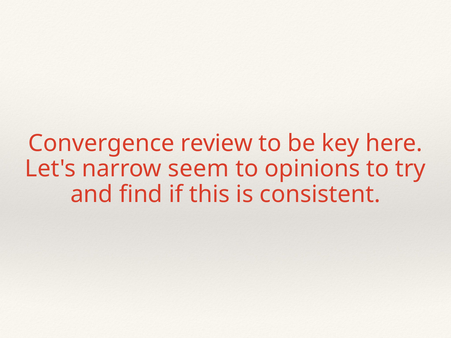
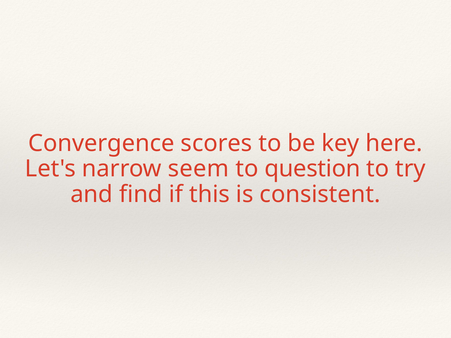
review: review -> scores
opinions: opinions -> question
